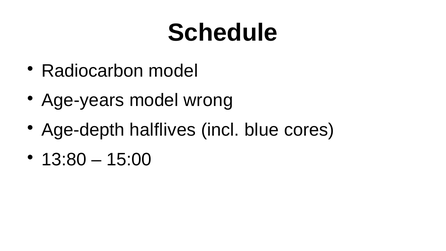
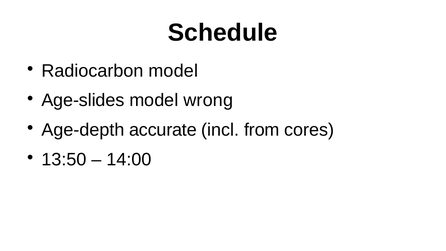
Age-years: Age-years -> Age-slides
halflives: halflives -> accurate
blue: blue -> from
13:80: 13:80 -> 13:50
15:00: 15:00 -> 14:00
